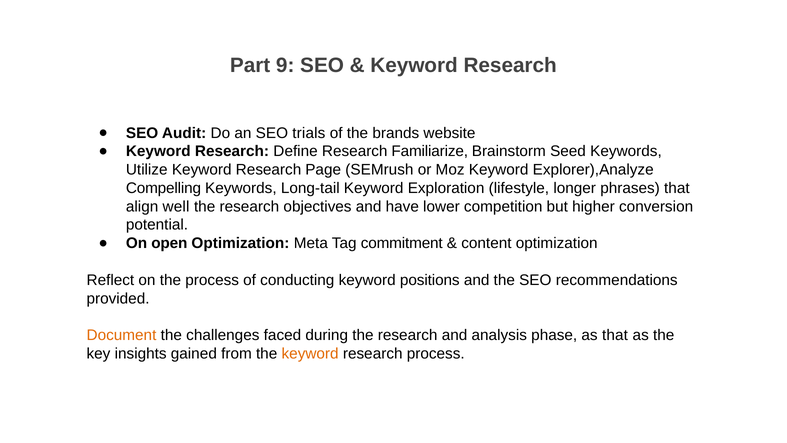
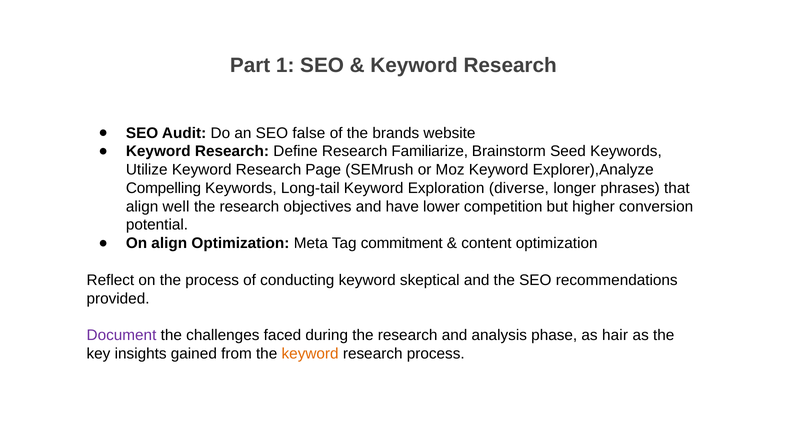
9: 9 -> 1
trials: trials -> false
lifestyle: lifestyle -> diverse
On open: open -> align
positions: positions -> skeptical
Document colour: orange -> purple
as that: that -> hair
